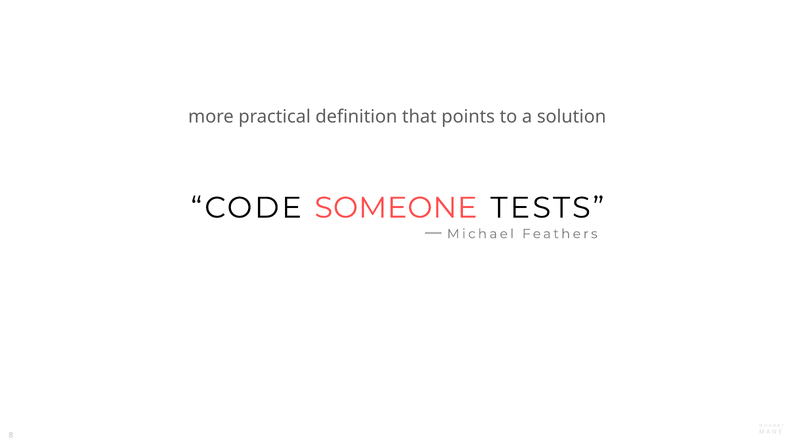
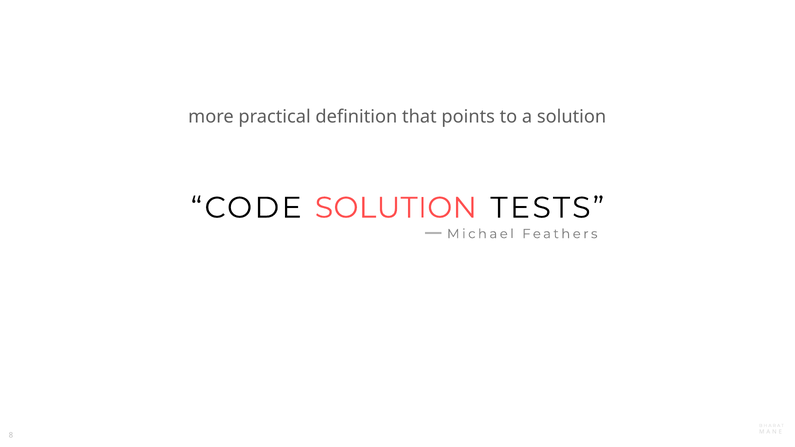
CODE SOMEONE: SOMEONE -> SOLUTION
